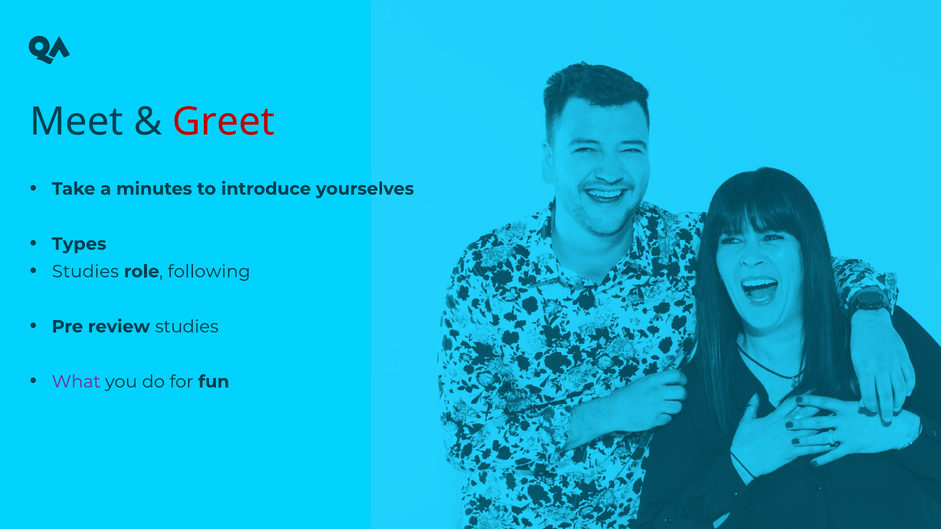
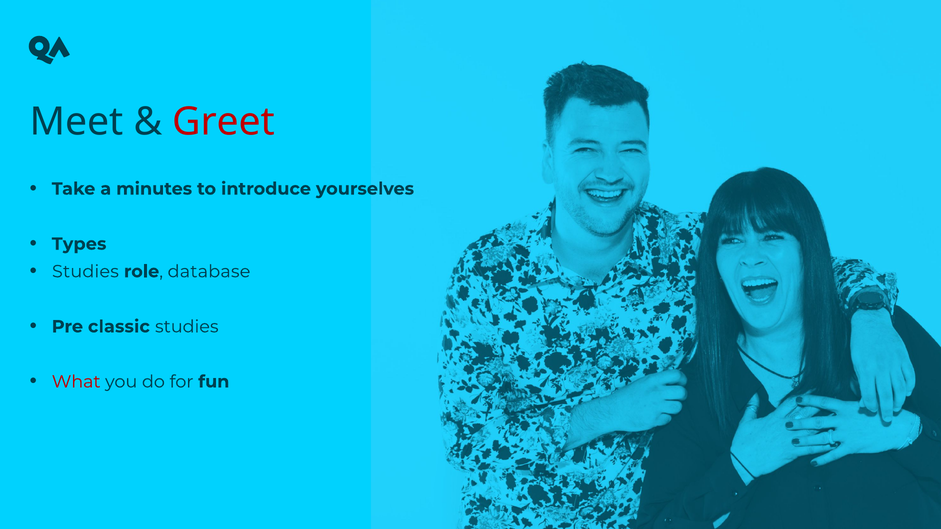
following: following -> database
review: review -> classic
What colour: purple -> red
